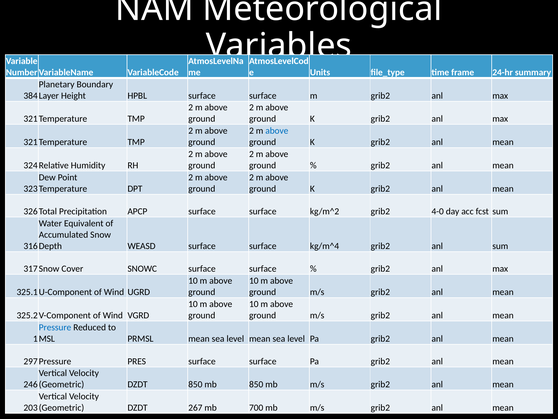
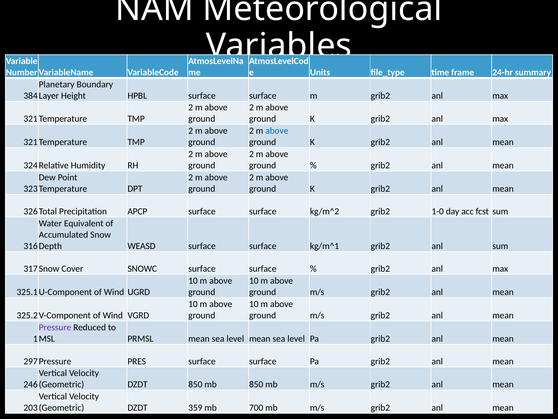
4-0: 4-0 -> 1-0
kg/m^4: kg/m^4 -> kg/m^1
Pressure colour: blue -> purple
267: 267 -> 359
